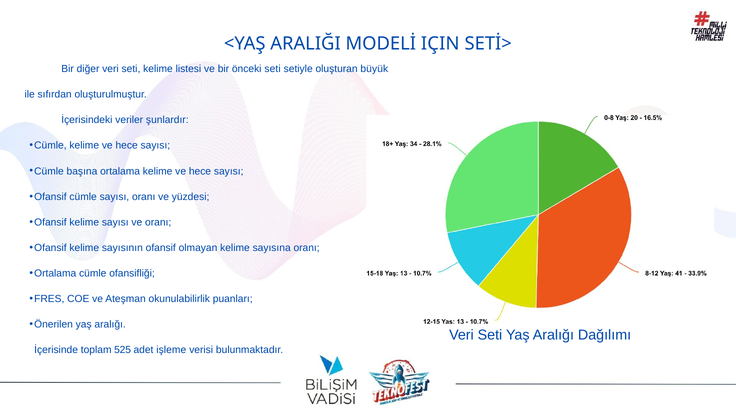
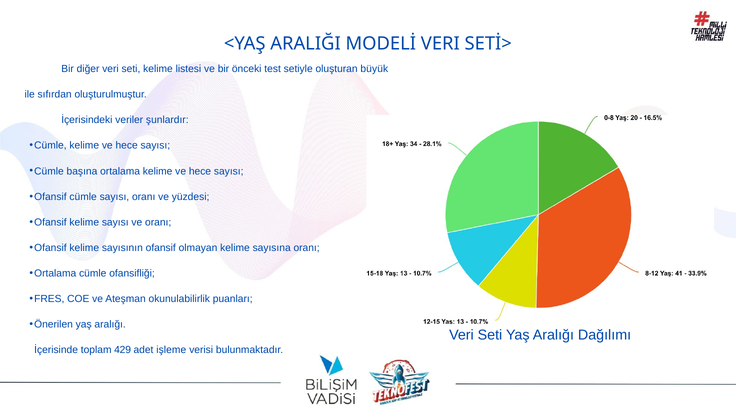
MODELİ IÇIN: IÇIN -> VERI
önceki seti: seti -> test
525: 525 -> 429
